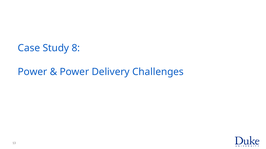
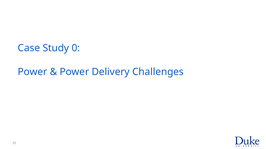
8: 8 -> 0
